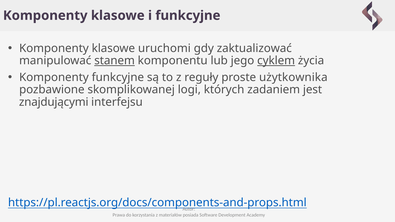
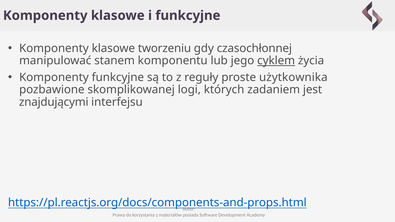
uruchomi: uruchomi -> tworzeniu
zaktualizować: zaktualizować -> czasochłonnej
stanem underline: present -> none
